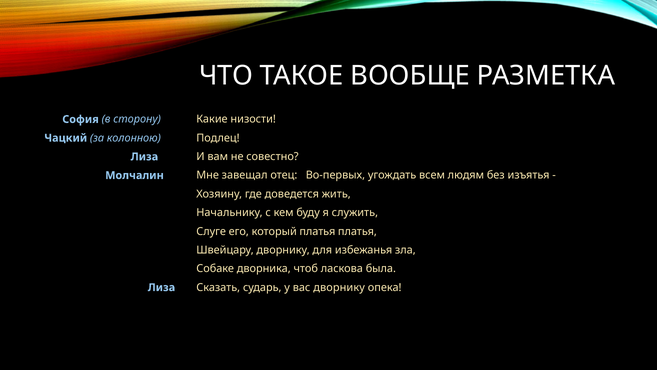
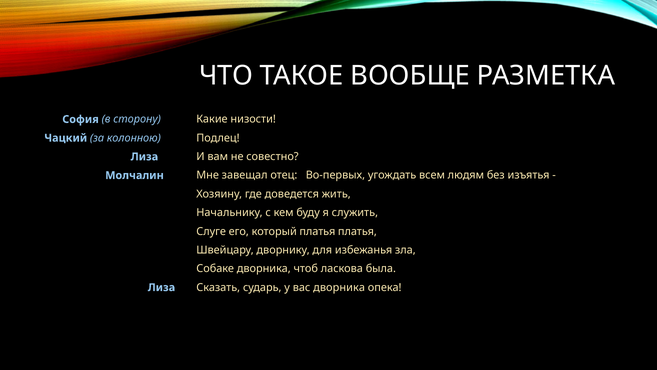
вас дворнику: дворнику -> дворника
